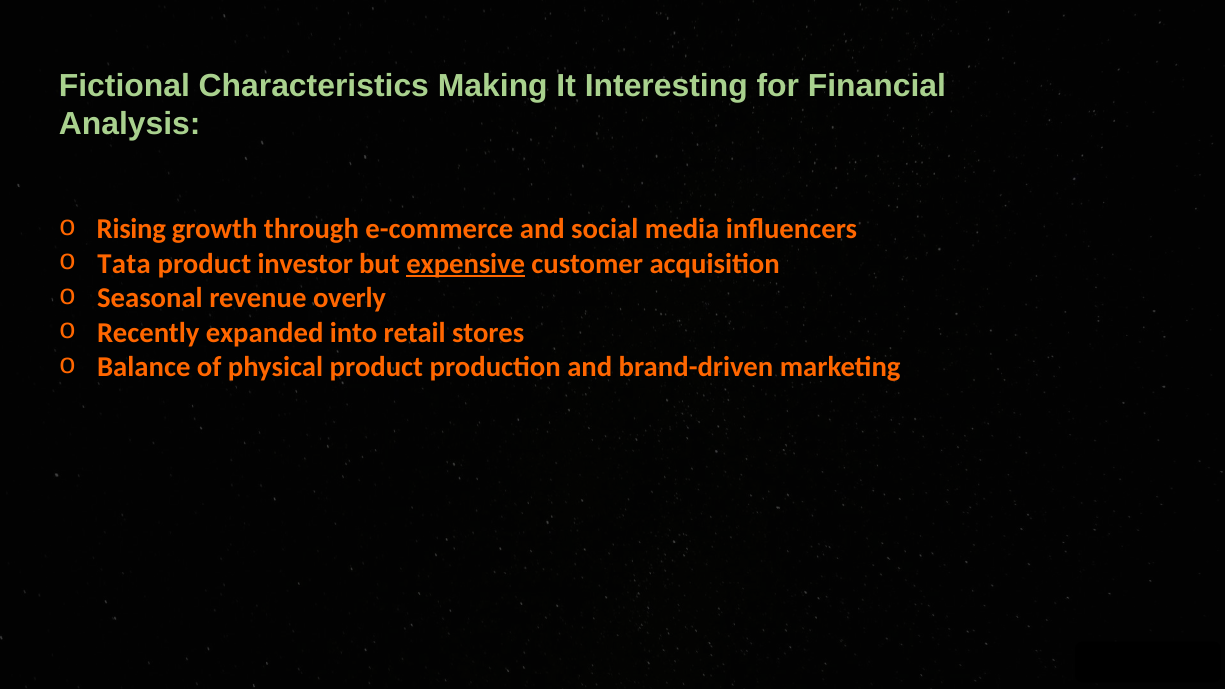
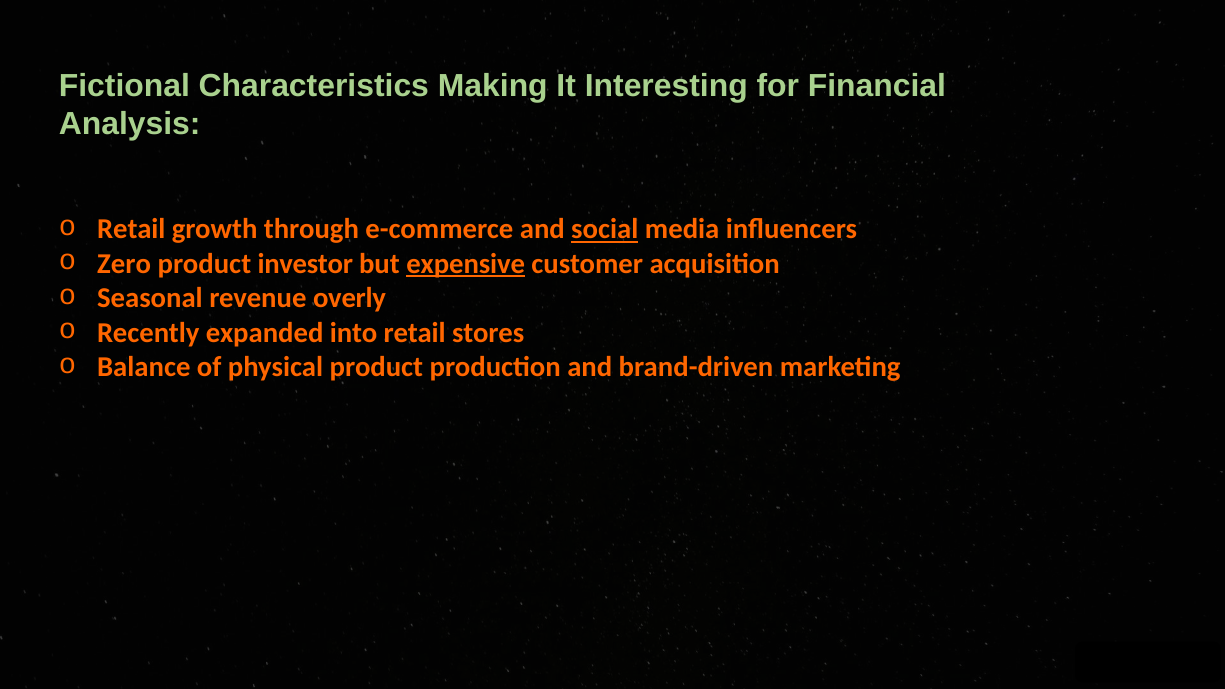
Rising at (131, 230): Rising -> Retail
social underline: none -> present
Tata: Tata -> Zero
